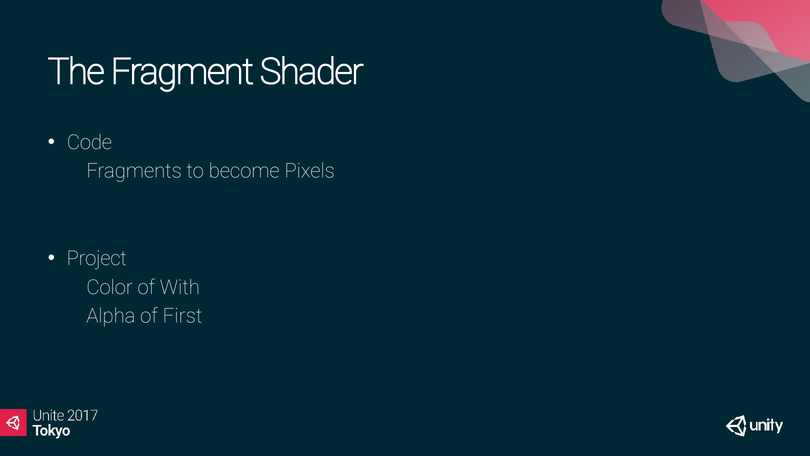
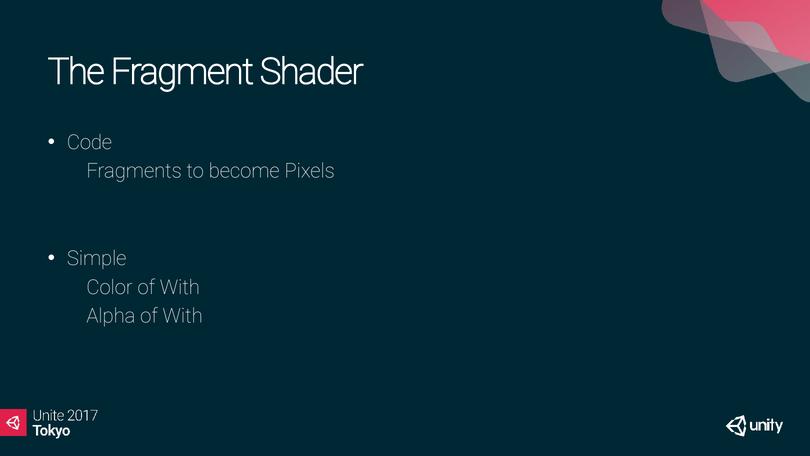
Project: Project -> Simple
Alpha of First: First -> With
